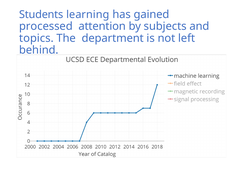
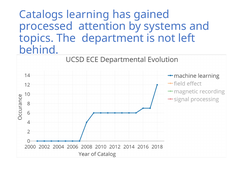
Students: Students -> Catalogs
subjects: subjects -> systems
